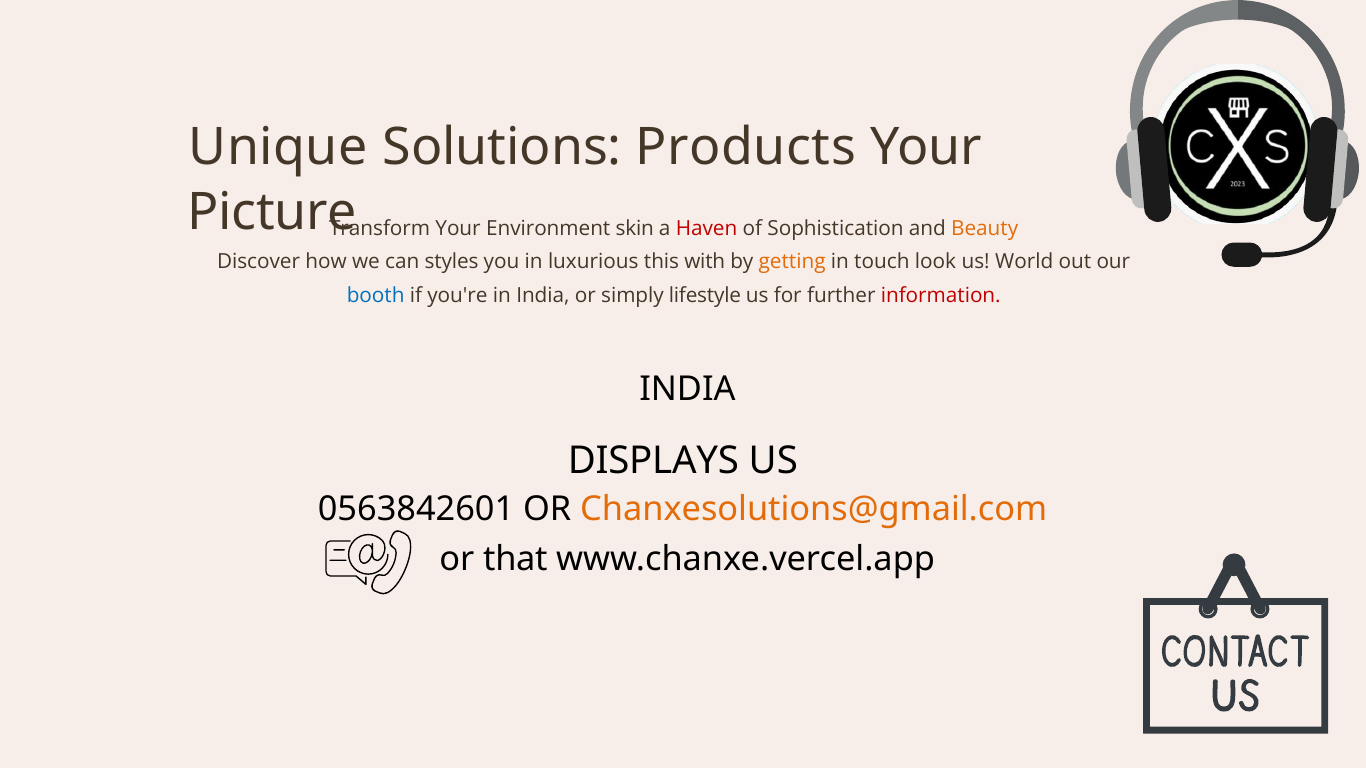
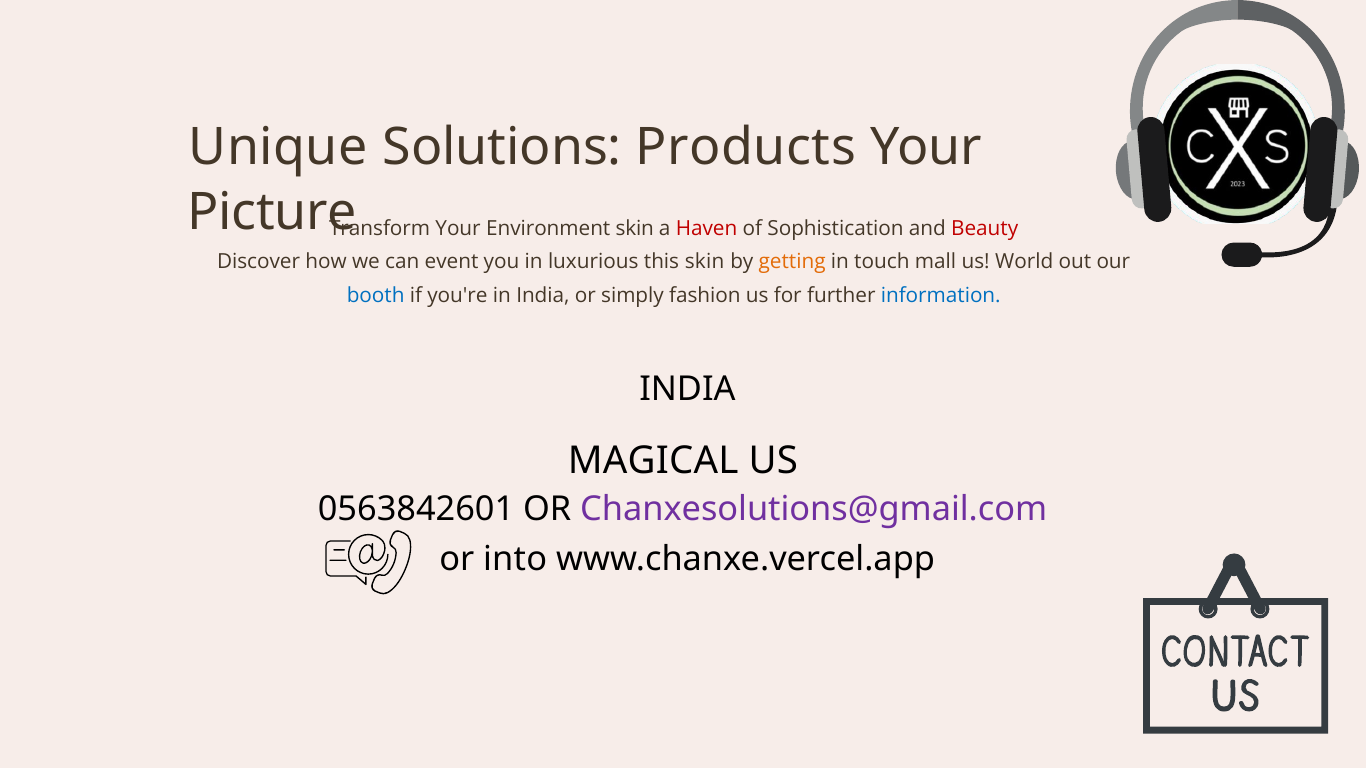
Beauty colour: orange -> red
styles: styles -> event
this with: with -> skin
look: look -> mall
lifestyle: lifestyle -> fashion
information colour: red -> blue
DISPLAYS: DISPLAYS -> MAGICAL
Chanxesolutions@gmail.com colour: orange -> purple
that: that -> into
